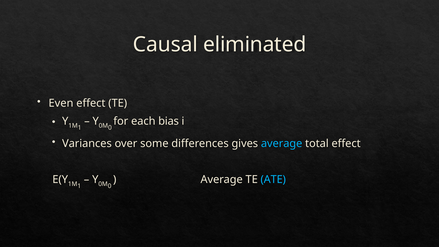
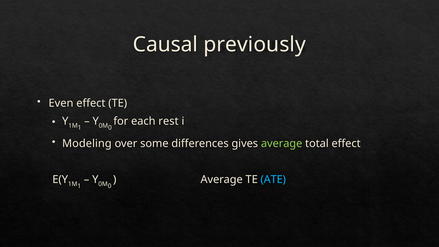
eliminated: eliminated -> previously
bias: bias -> rest
Variances: Variances -> Modeling
average at (282, 143) colour: light blue -> light green
